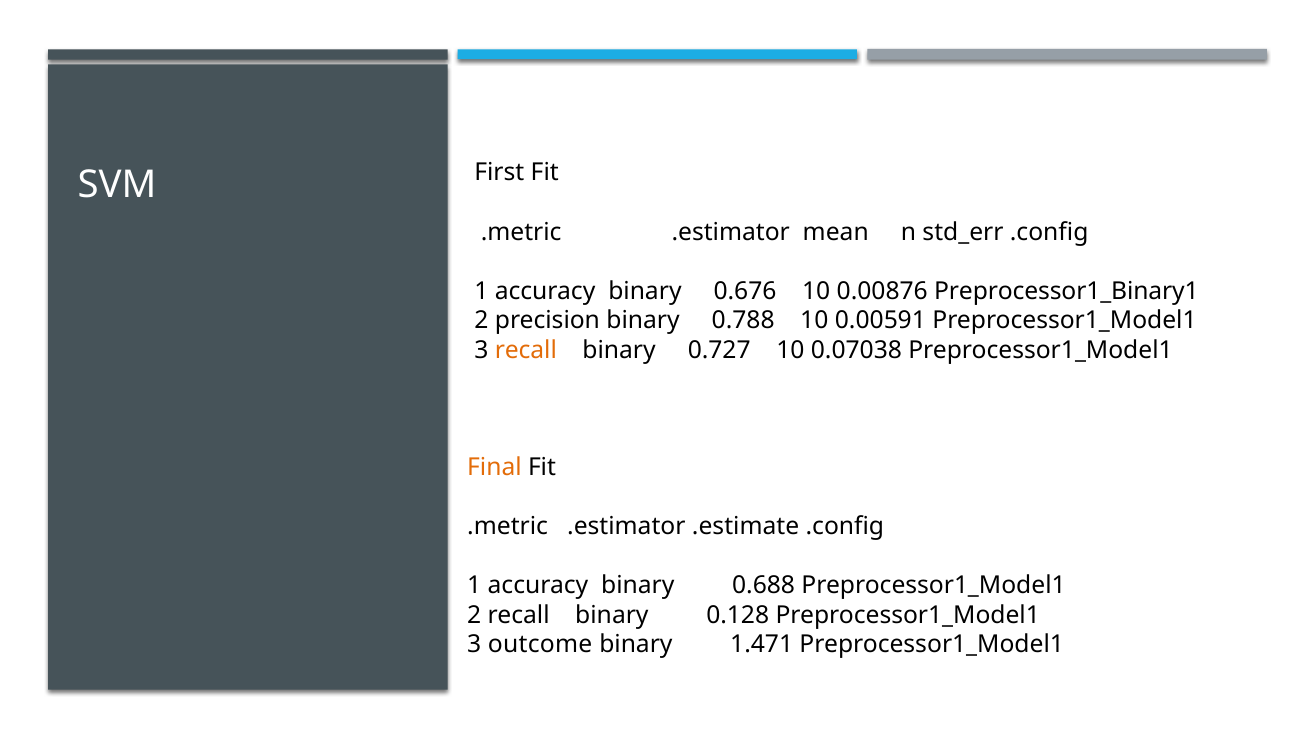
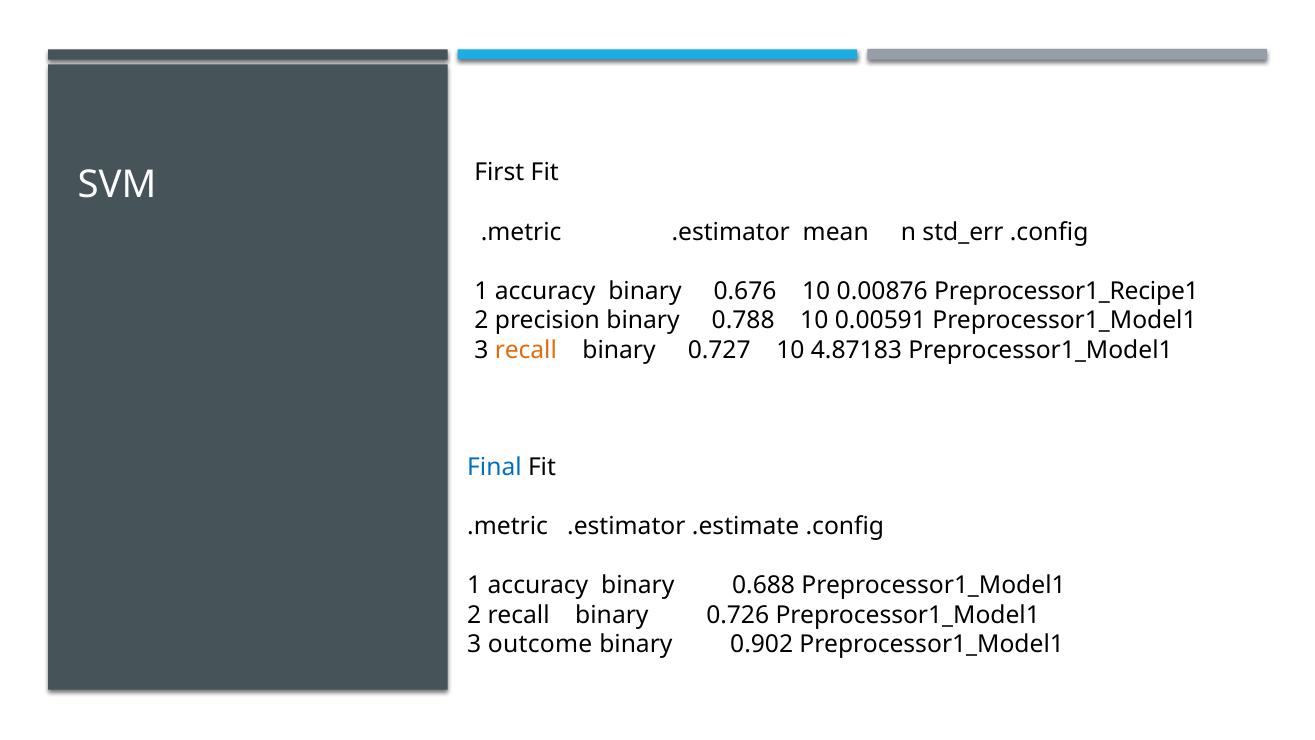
Preprocessor1_Binary1: Preprocessor1_Binary1 -> Preprocessor1_Recipe1
0.07038: 0.07038 -> 4.87183
Final colour: orange -> blue
0.128: 0.128 -> 0.726
1.471: 1.471 -> 0.902
